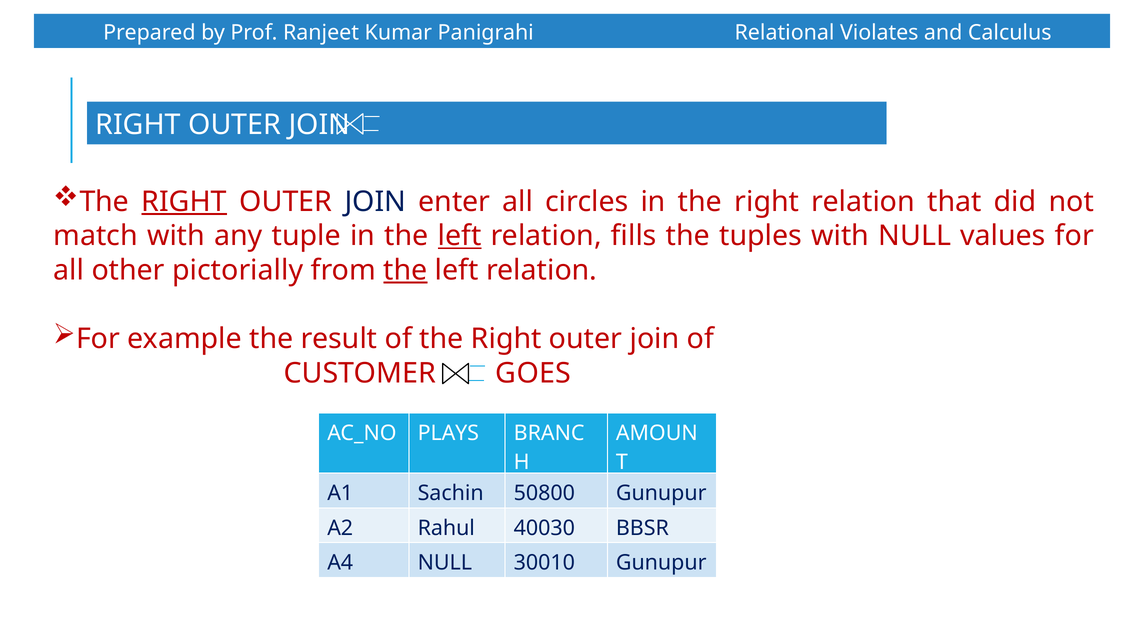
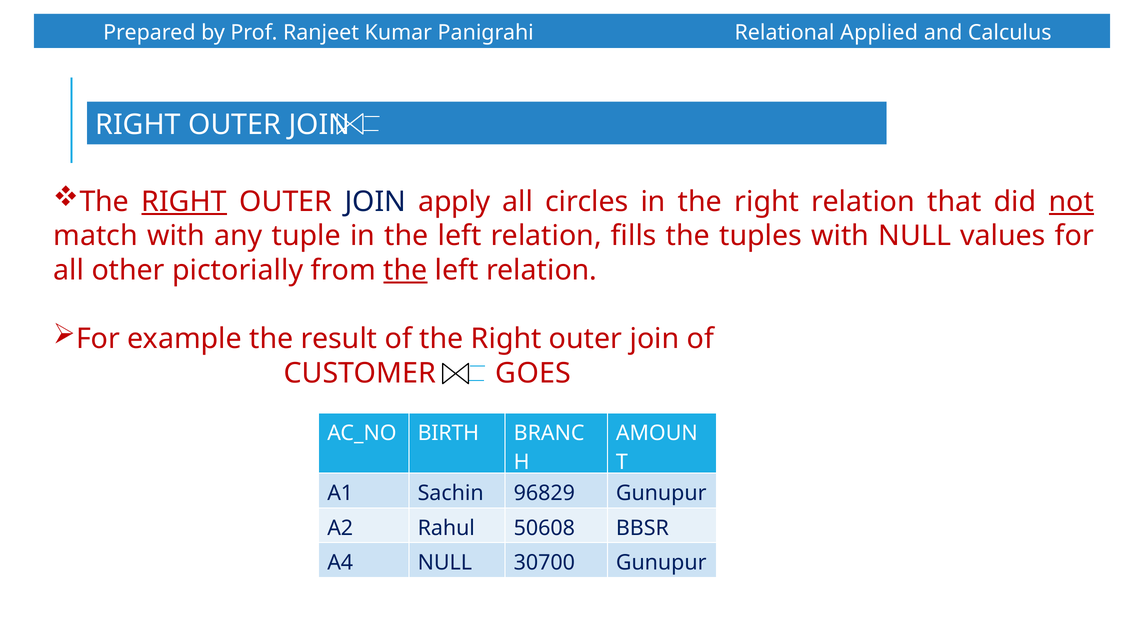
Violates: Violates -> Applied
enter: enter -> apply
not underline: none -> present
left at (460, 236) underline: present -> none
PLAYS: PLAYS -> BIRTH
50800: 50800 -> 96829
40030: 40030 -> 50608
30010: 30010 -> 30700
